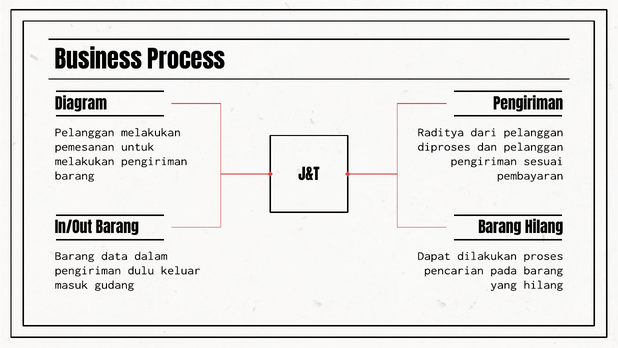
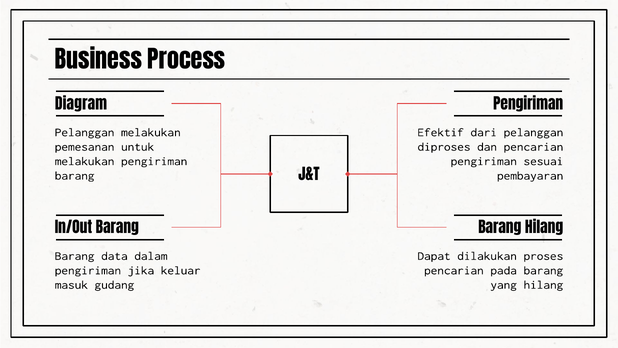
Raditya: Raditya -> Efektif
dan pelanggan: pelanggan -> pencarian
dulu: dulu -> jika
